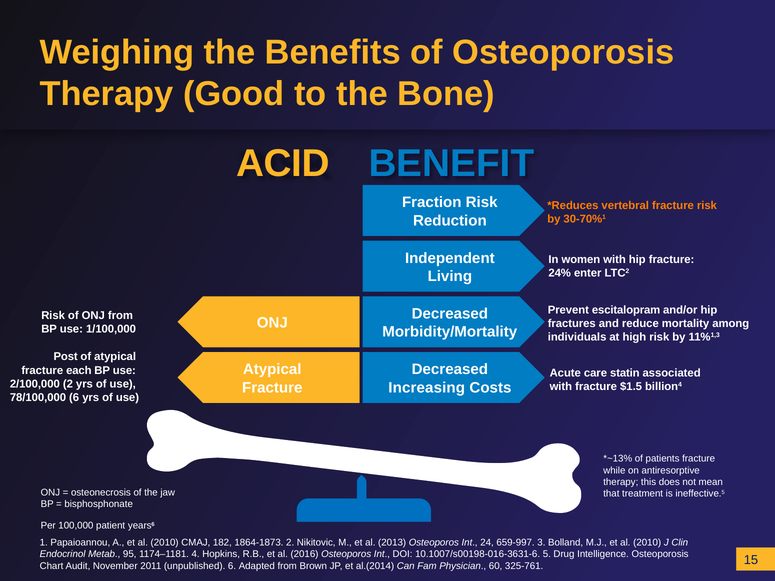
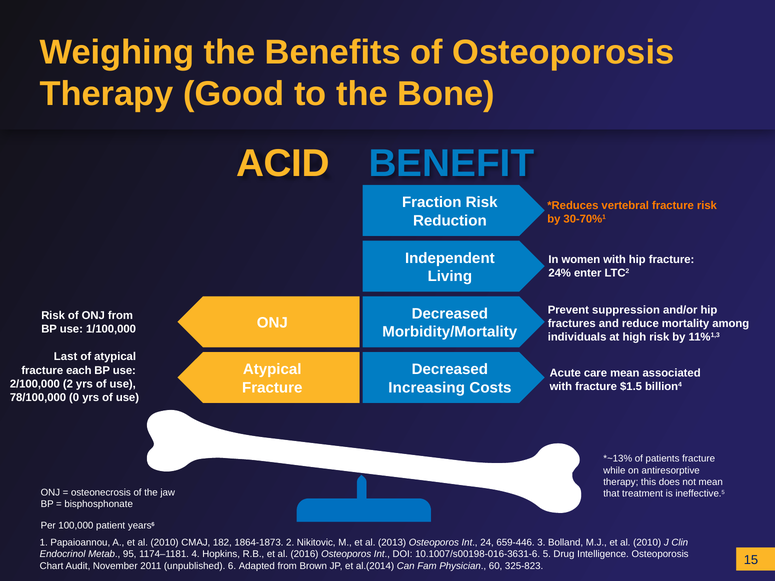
escitalopram: escitalopram -> suppression
Post: Post -> Last
care statin: statin -> mean
78/100,000 6: 6 -> 0
659-997: 659-997 -> 659-446
325-761: 325-761 -> 325-823
